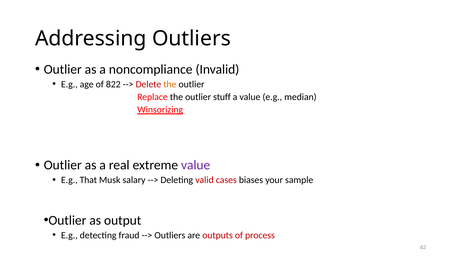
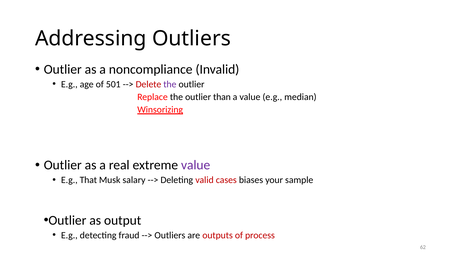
822: 822 -> 501
the at (170, 84) colour: orange -> purple
stuff: stuff -> than
